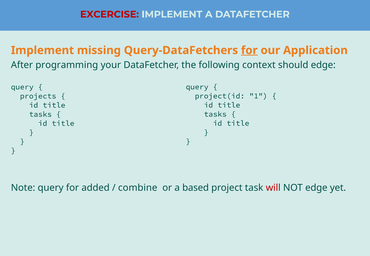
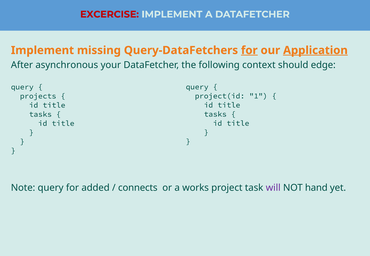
Application underline: none -> present
programming: programming -> asynchronous
combine: combine -> connects
based: based -> works
will colour: red -> purple
NOT edge: edge -> hand
